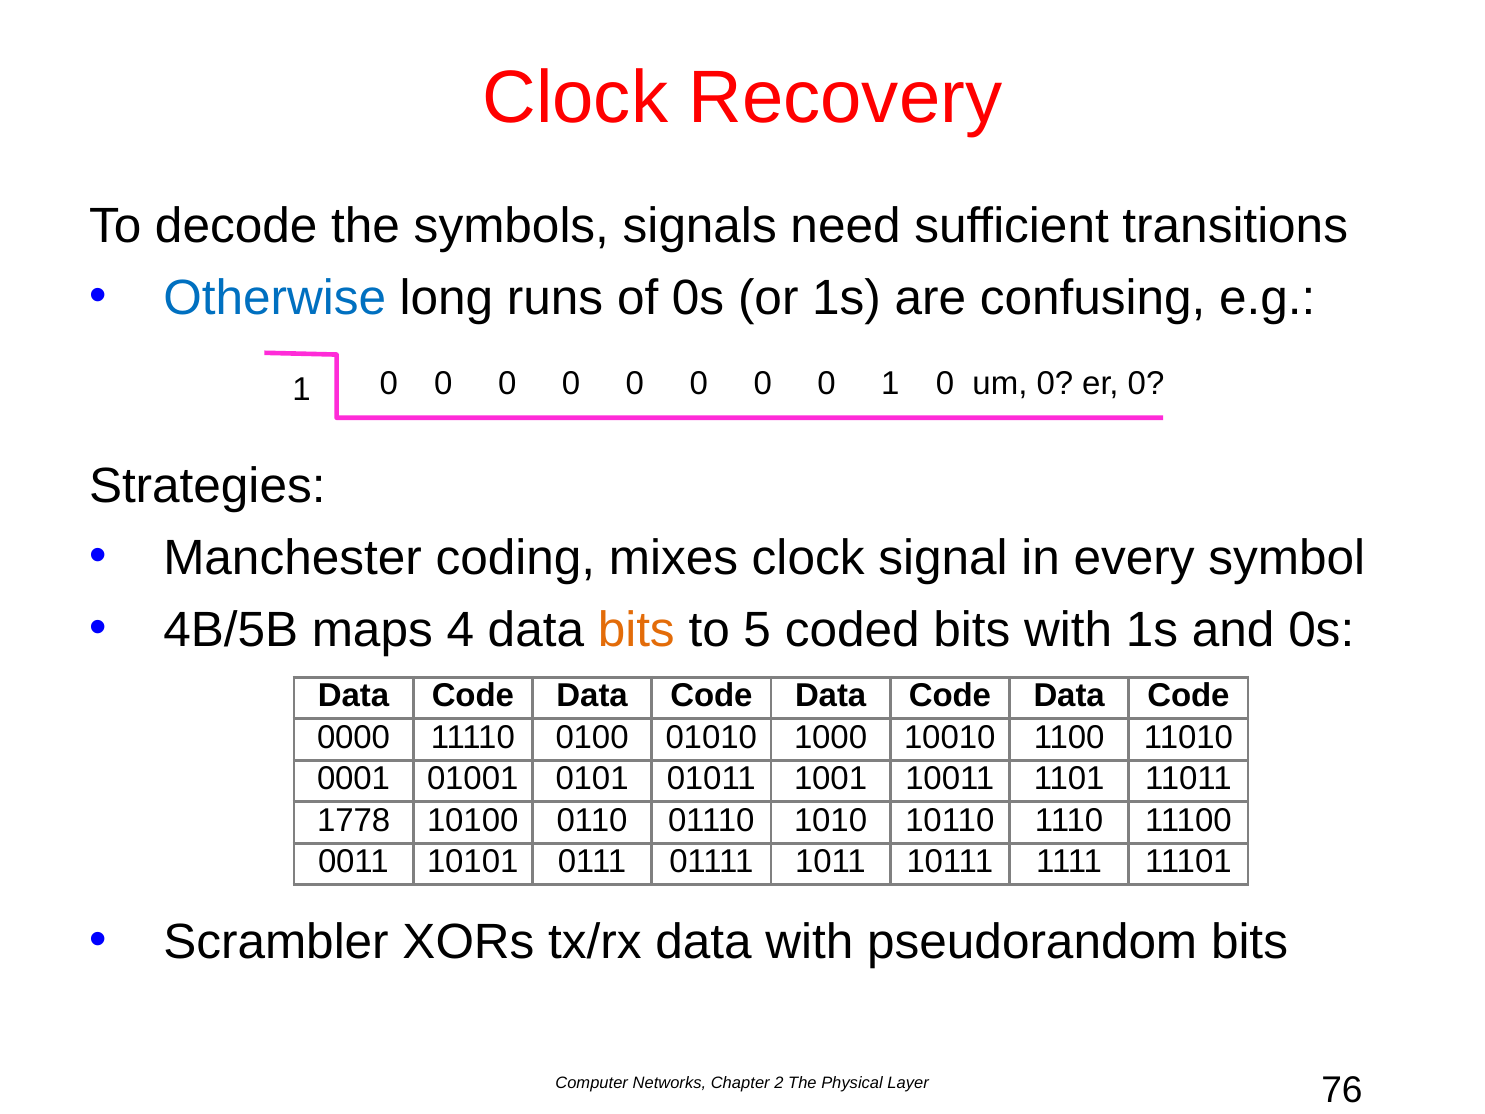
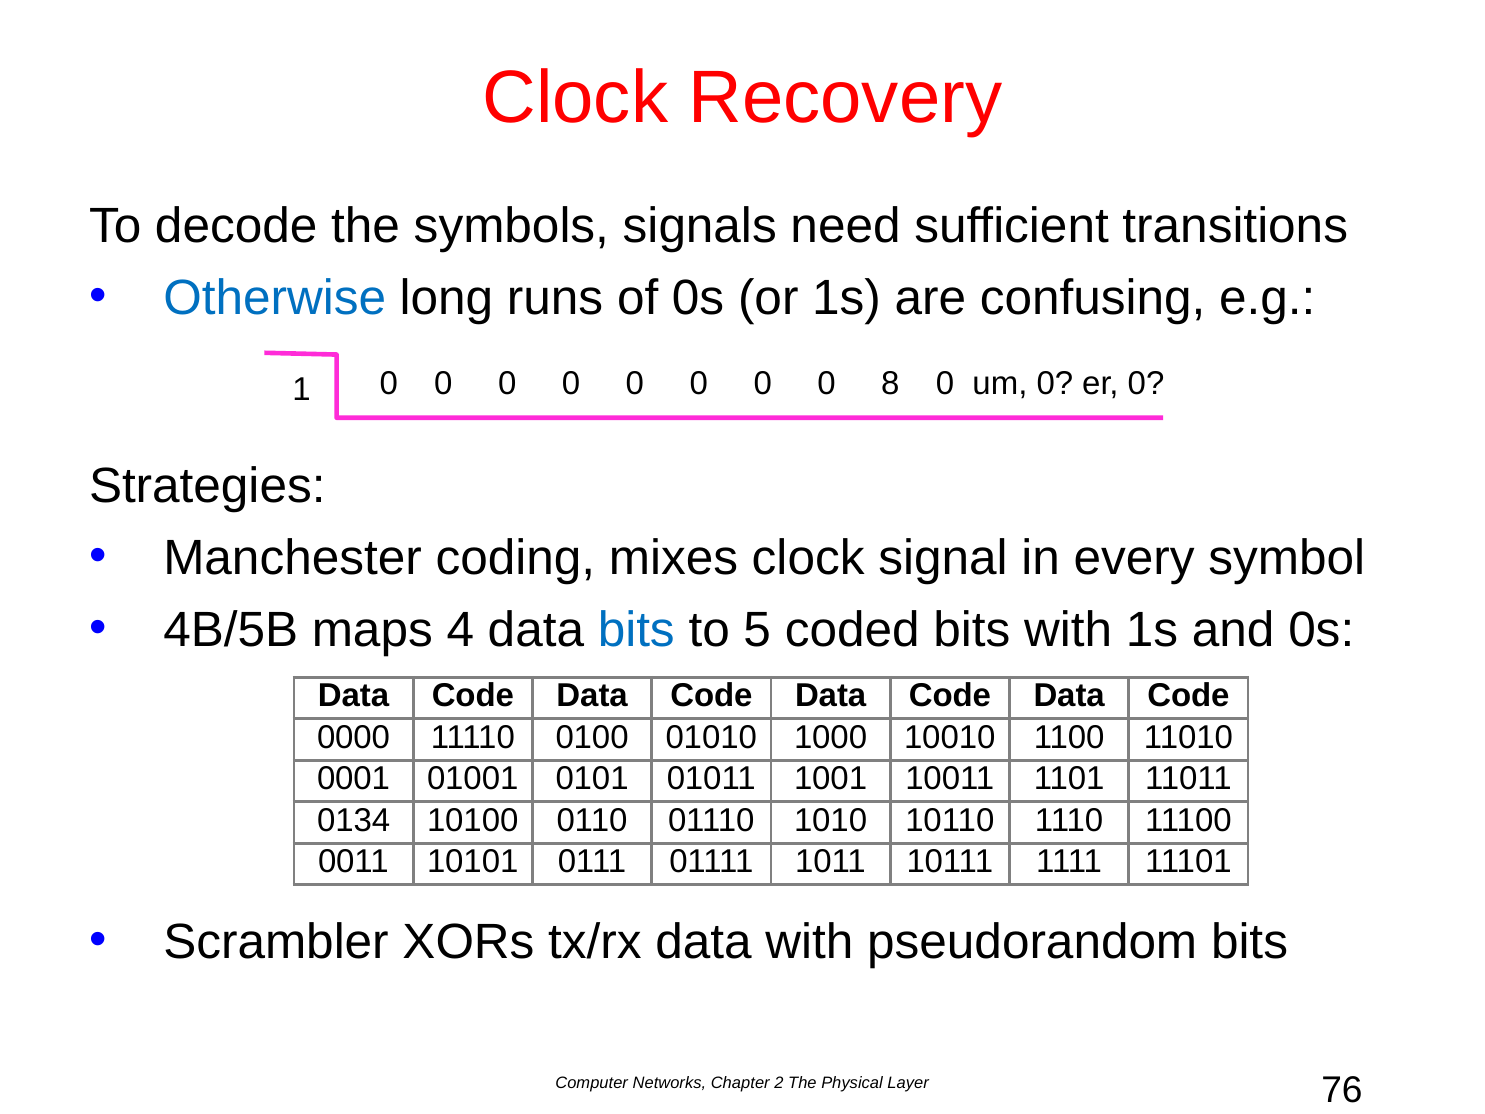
0 1: 1 -> 8
bits at (636, 630) colour: orange -> blue
1778: 1778 -> 0134
